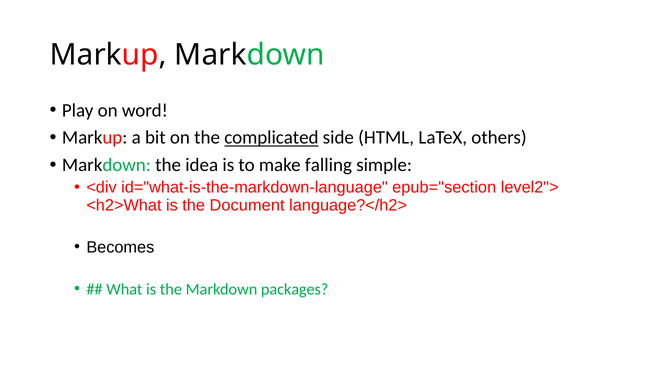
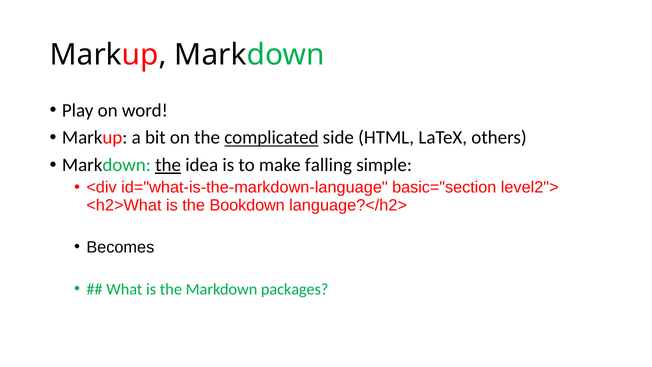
the at (168, 165) underline: none -> present
epub="section: epub="section -> basic="section
Document: Document -> Bookdown
